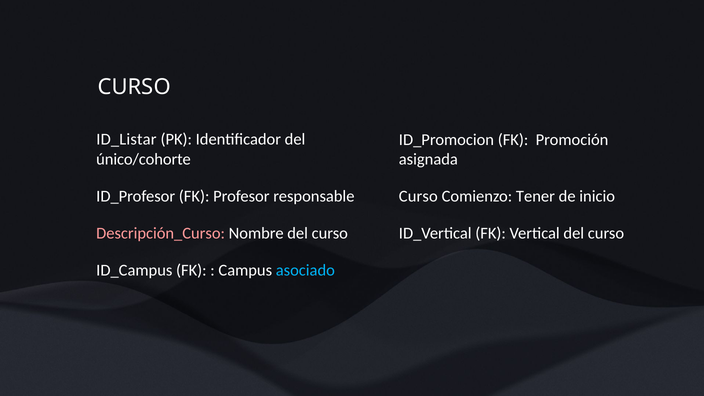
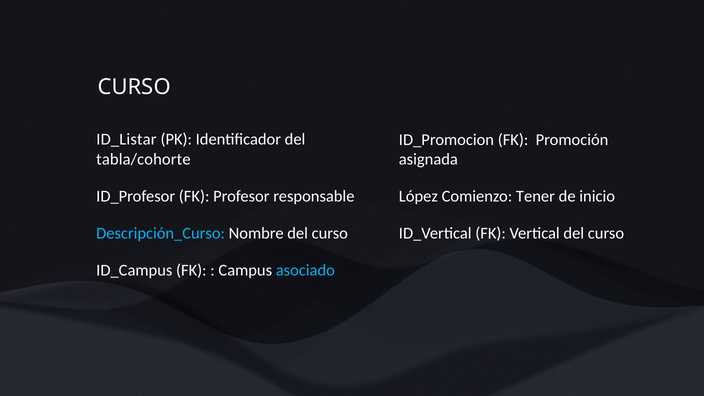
único/cohorte: único/cohorte -> tabla/cohorte
Curso at (418, 196): Curso -> López
Descripción_Curso colour: pink -> light blue
